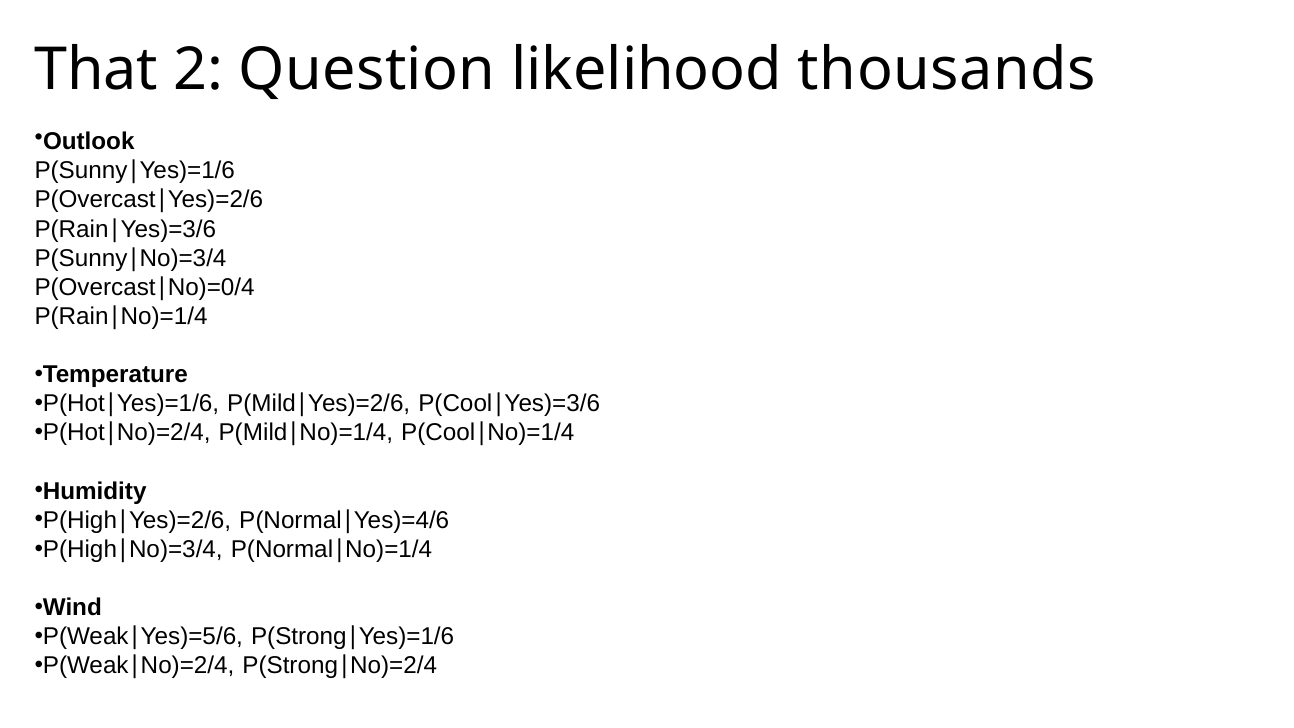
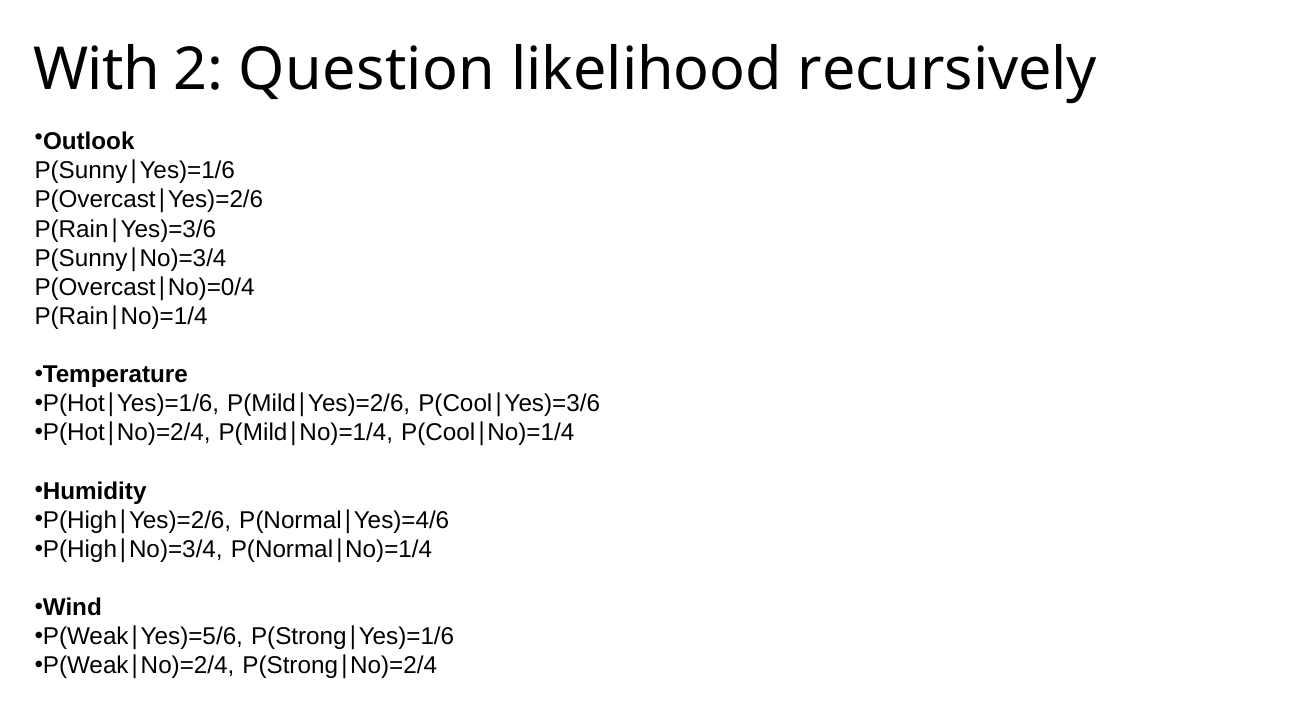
That: That -> With
thousands: thousands -> recursively
